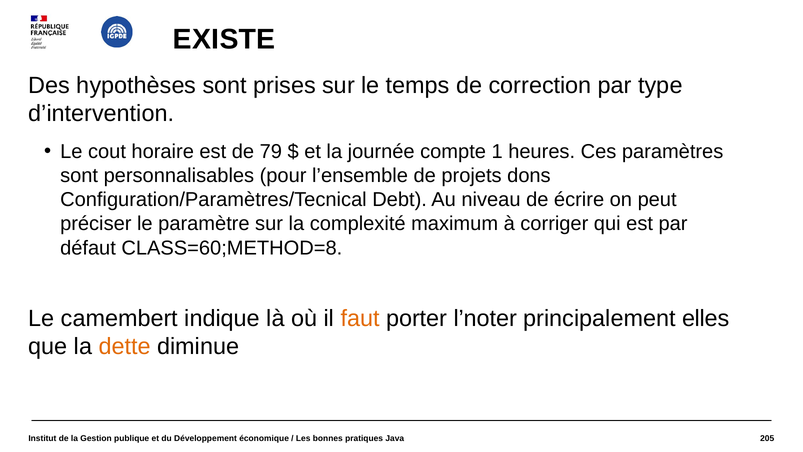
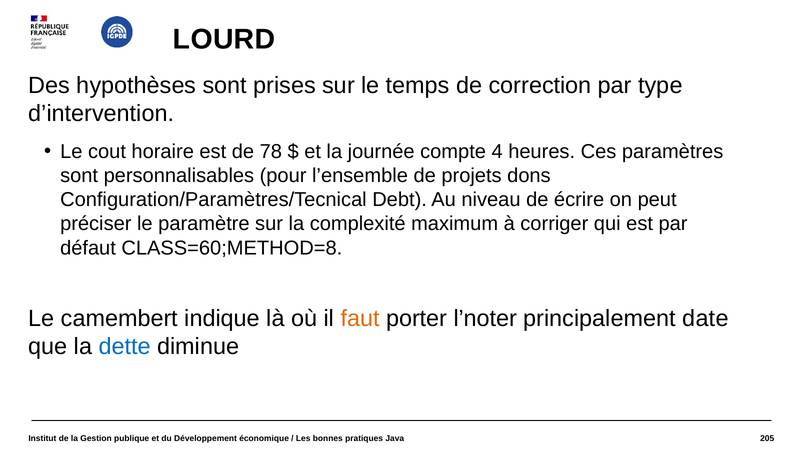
EXISTE: EXISTE -> LOURD
79: 79 -> 78
1: 1 -> 4
elles: elles -> date
dette colour: orange -> blue
